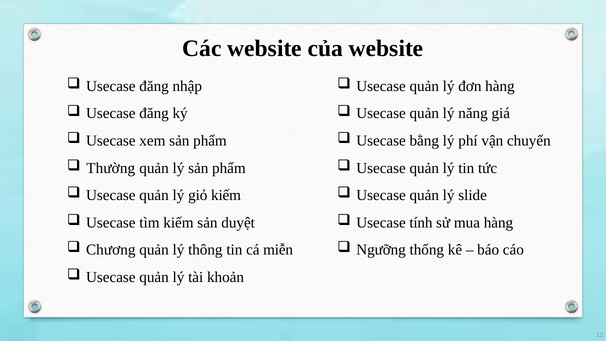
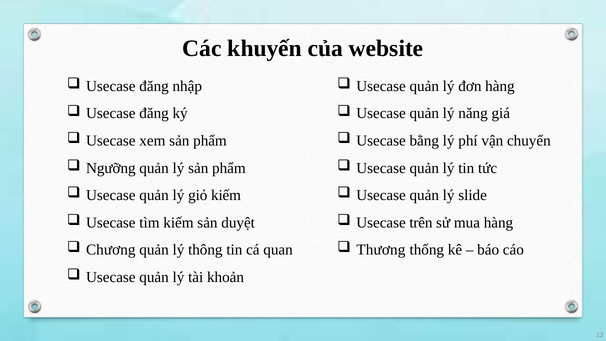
Các website: website -> khuyến
Thường: Thường -> Ngưỡng
tính: tính -> trên
miễn: miễn -> quan
Ngưỡng: Ngưỡng -> Thương
